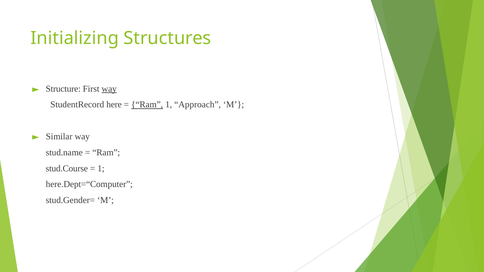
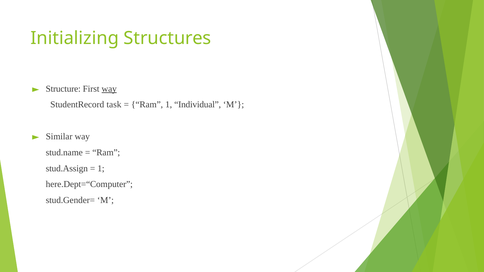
here: here -> task
Ram at (147, 105) underline: present -> none
Approach: Approach -> Individual
stud.Course: stud.Course -> stud.Assign
